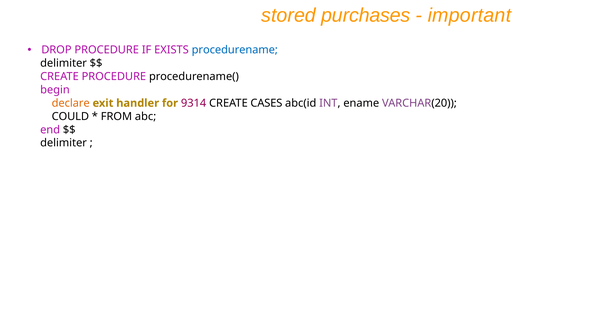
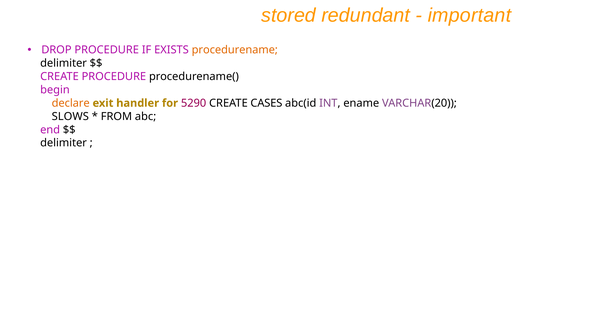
purchases: purchases -> redundant
procedurename colour: blue -> orange
9314: 9314 -> 5290
COULD: COULD -> SLOWS
